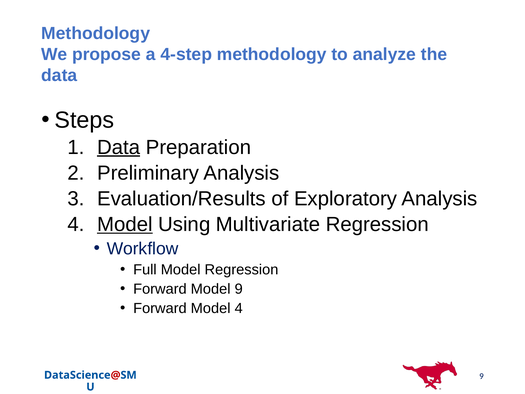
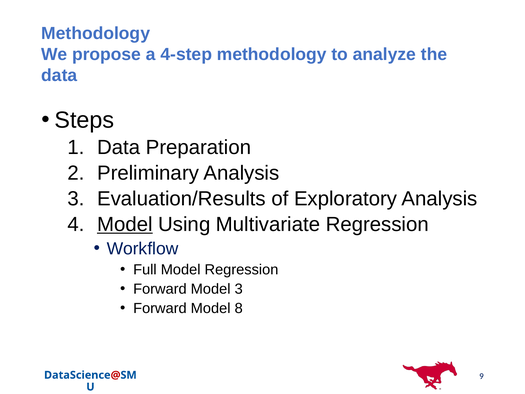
Data at (119, 147) underline: present -> none
Model 9: 9 -> 3
Model 4: 4 -> 8
